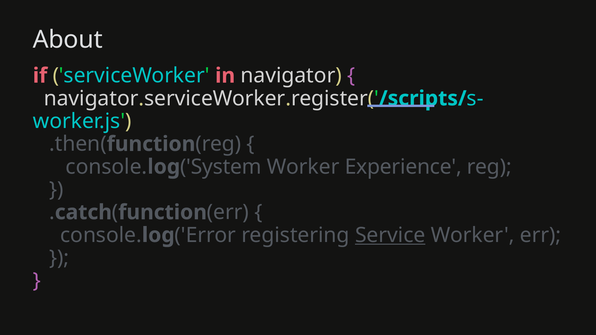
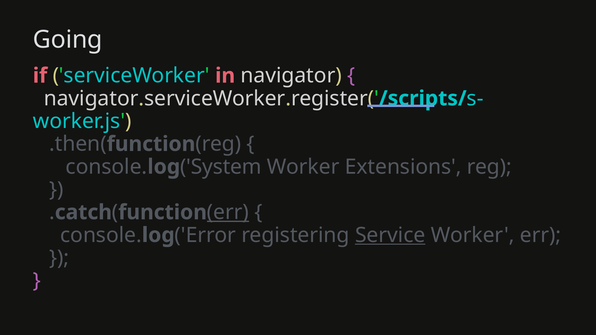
About: About -> Going
Experience: Experience -> Extensions
err at (228, 212) underline: none -> present
